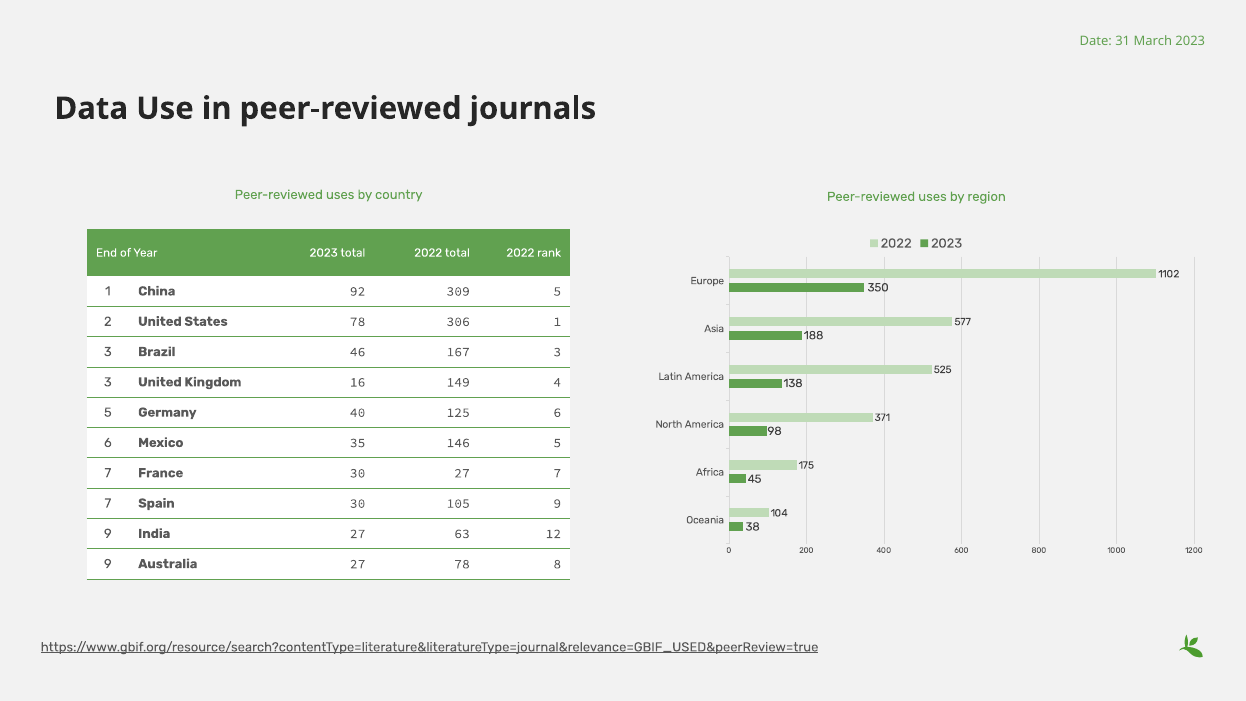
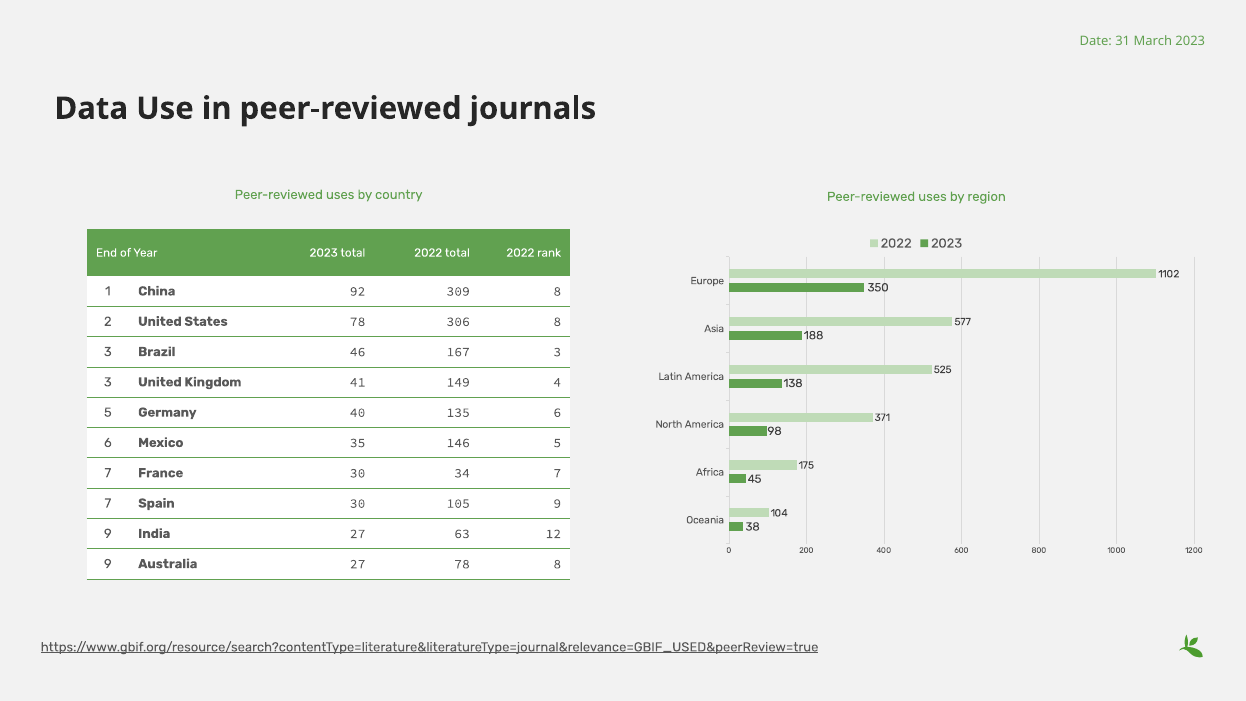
309 5: 5 -> 8
306 1: 1 -> 8
16: 16 -> 41
125: 125 -> 135
30 27: 27 -> 34
